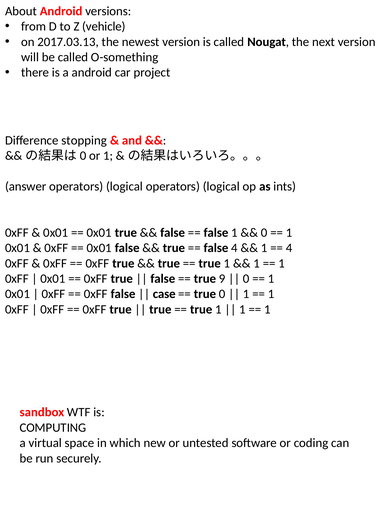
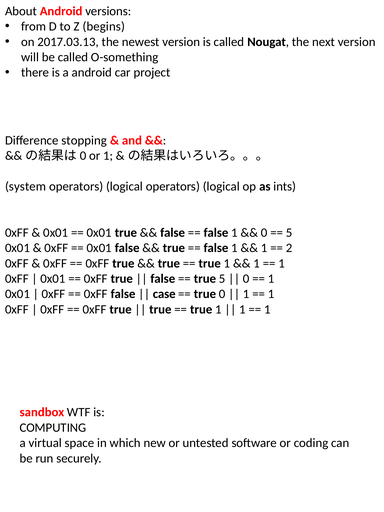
vehicle: vehicle -> begins
answer: answer -> system
1 at (289, 233): 1 -> 5
4 at (234, 248): 4 -> 1
4 at (289, 248): 4 -> 2
true 9: 9 -> 5
